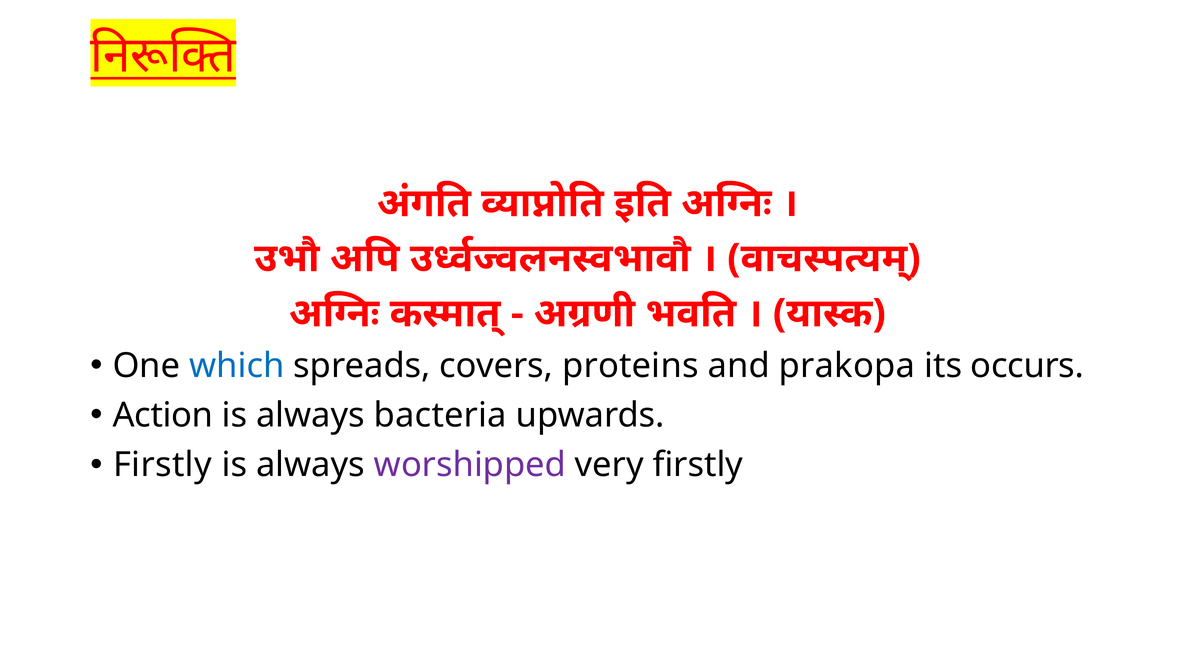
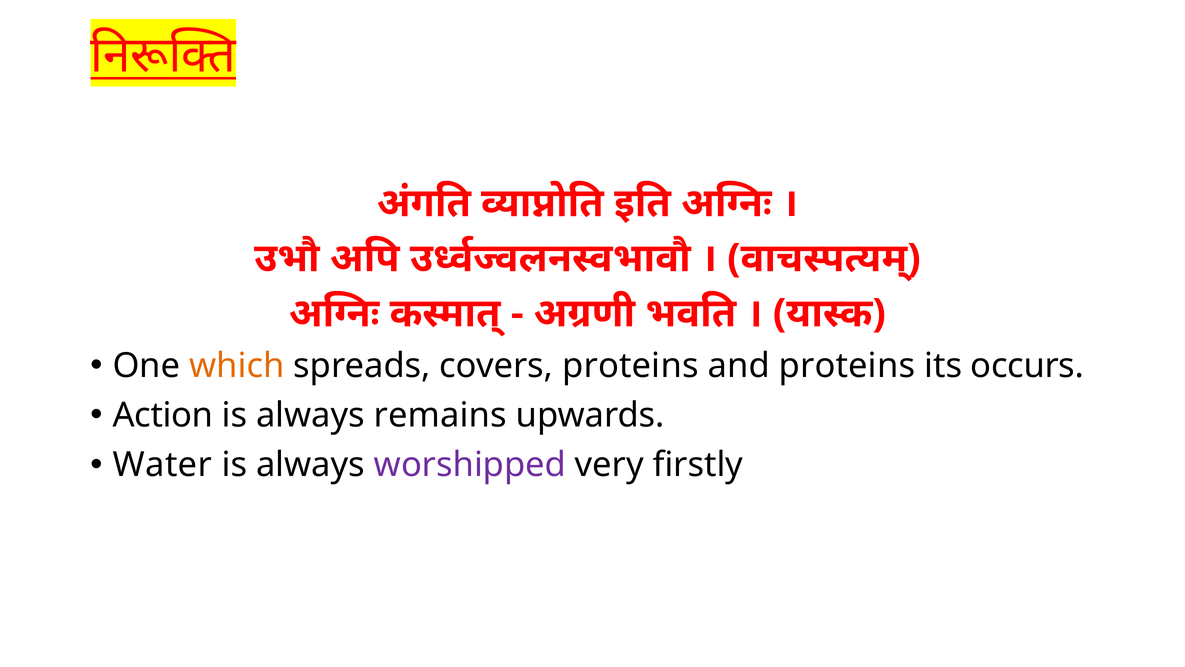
which colour: blue -> orange
and prakopa: prakopa -> proteins
bacteria: bacteria -> remains
Firstly at (162, 465): Firstly -> Water
